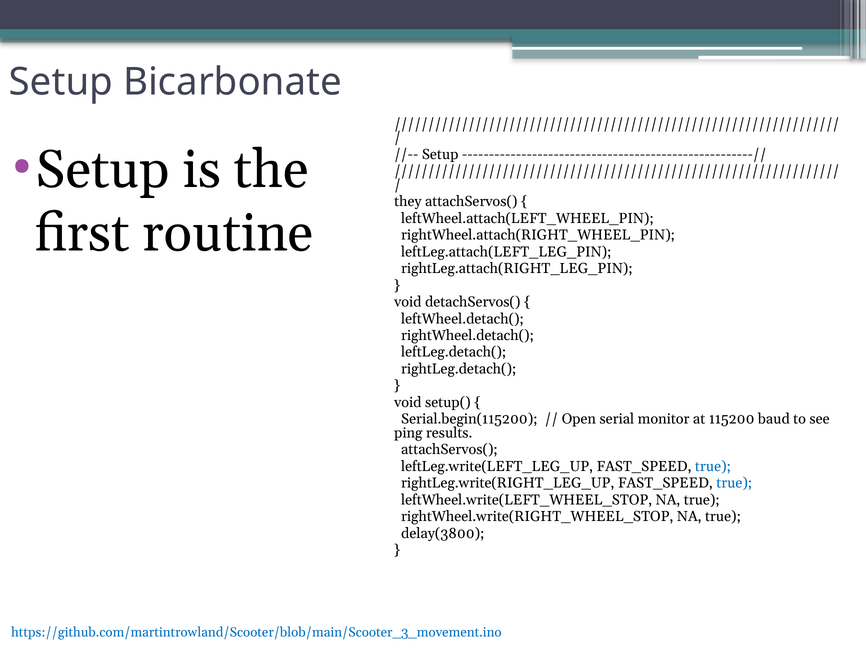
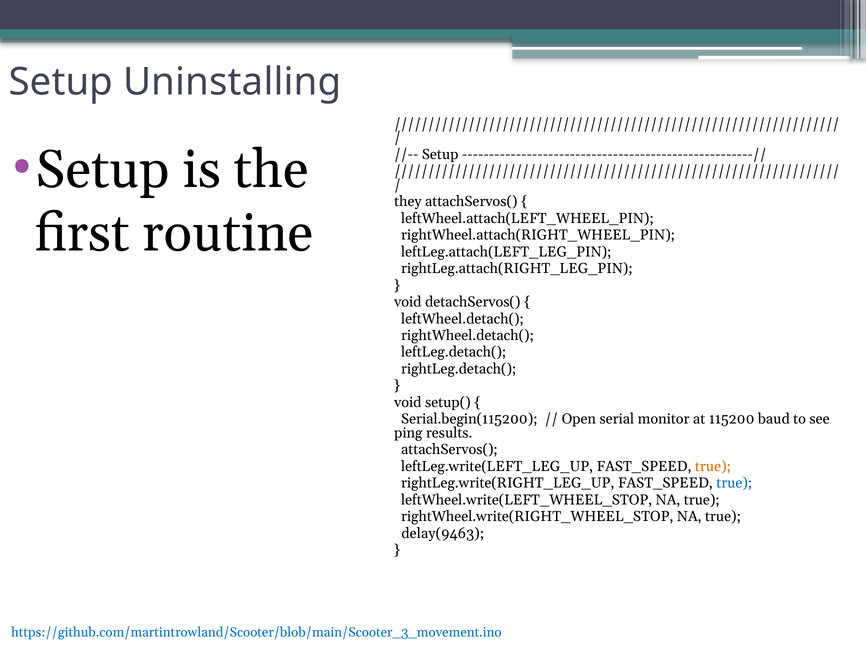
Bicarbonate: Bicarbonate -> Uninstalling
true at (713, 466) colour: blue -> orange
delay(3800: delay(3800 -> delay(9463
